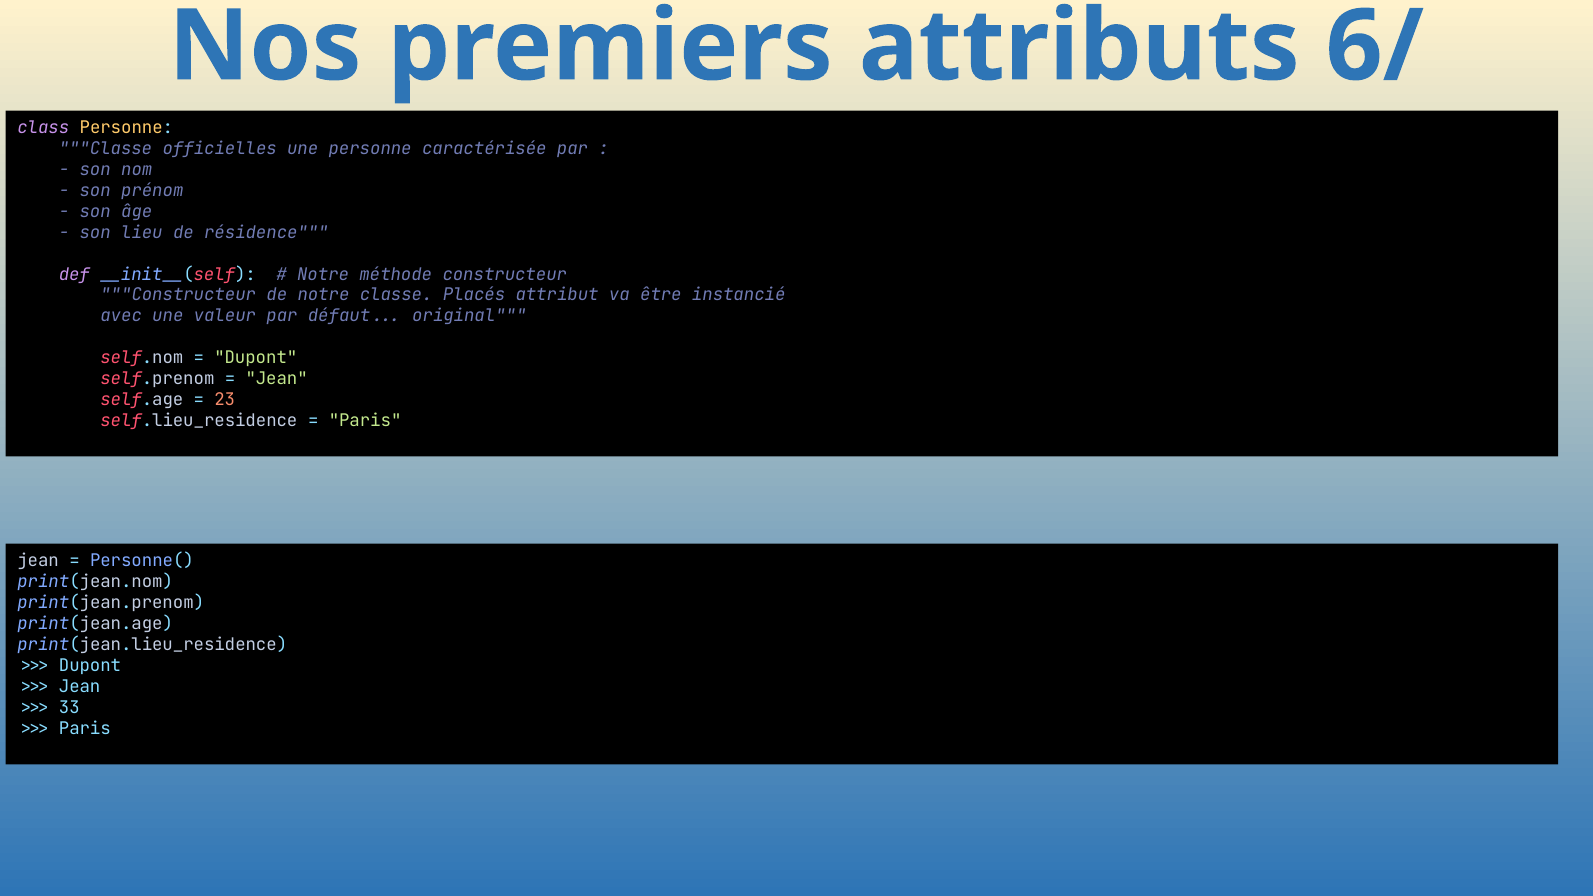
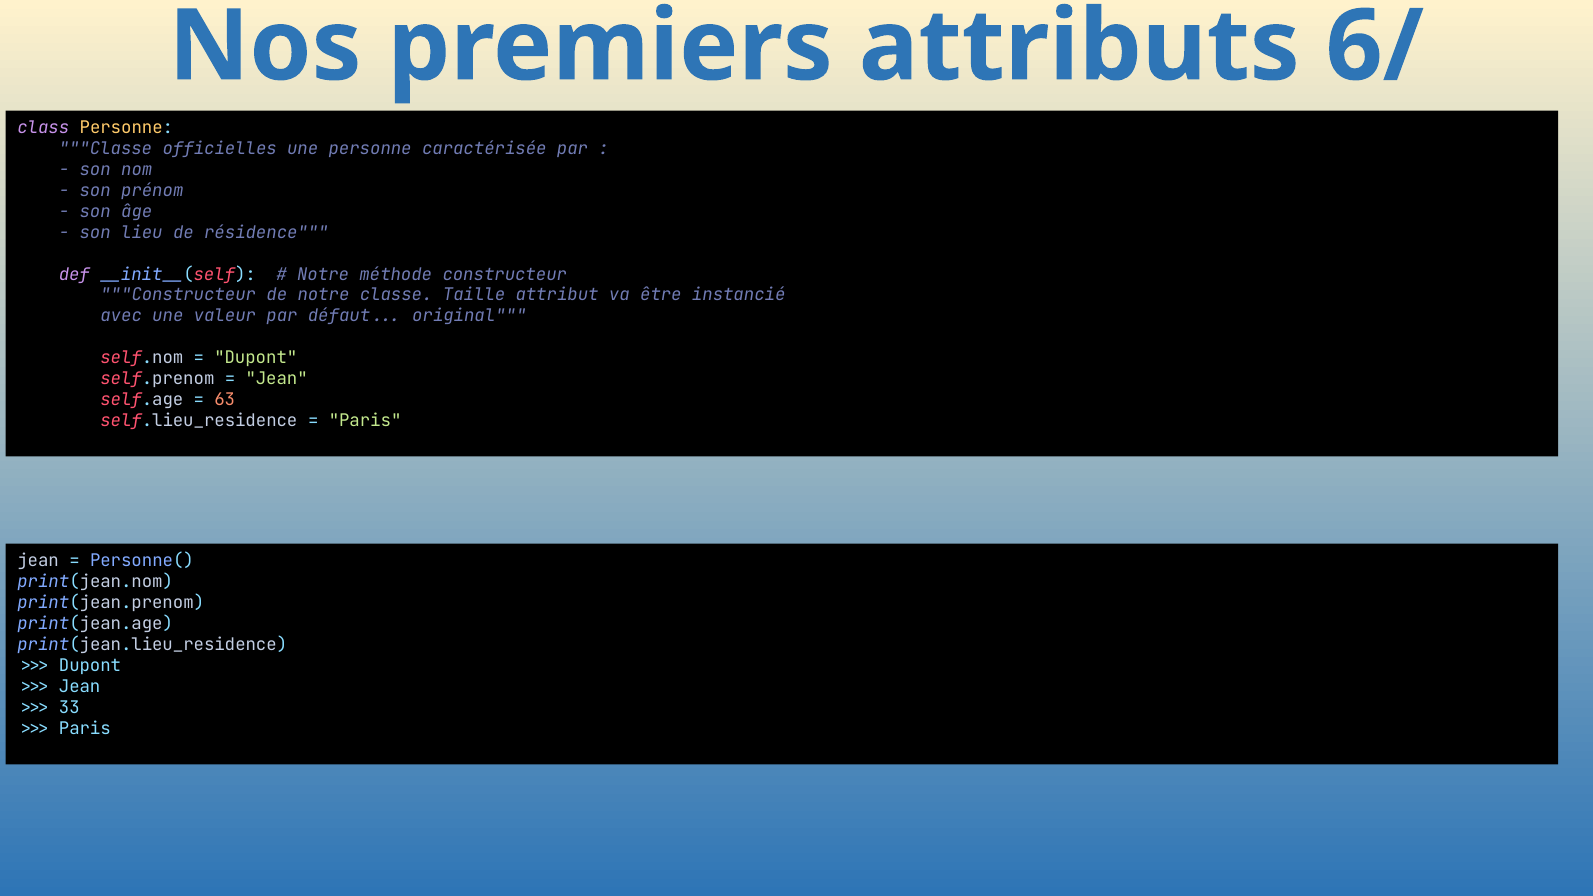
Placés: Placés -> Taille
23: 23 -> 63
